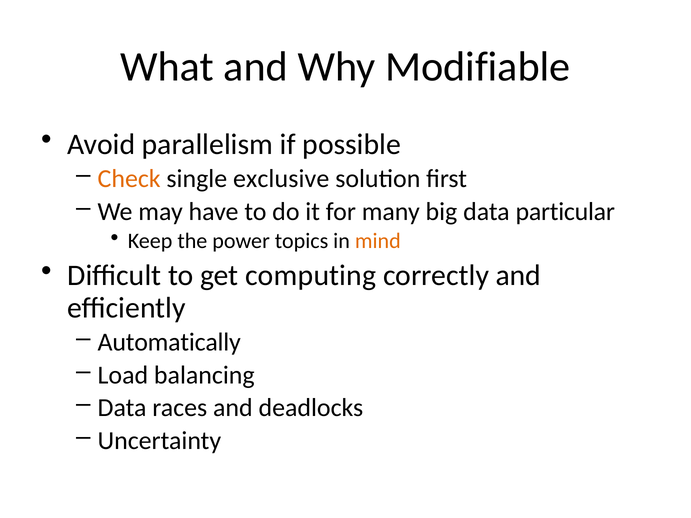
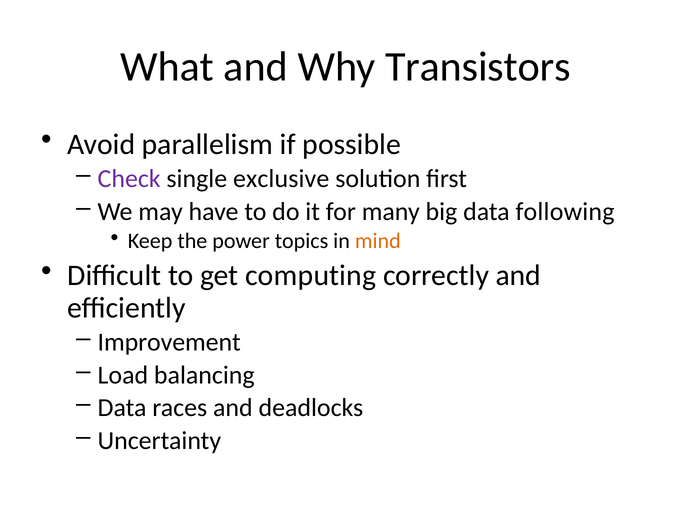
Modifiable: Modifiable -> Transistors
Check colour: orange -> purple
particular: particular -> following
Automatically: Automatically -> Improvement
